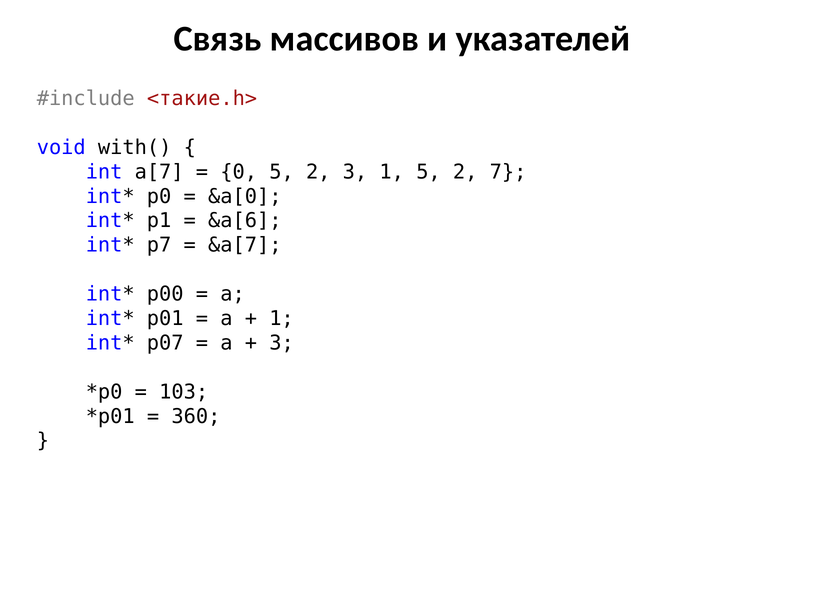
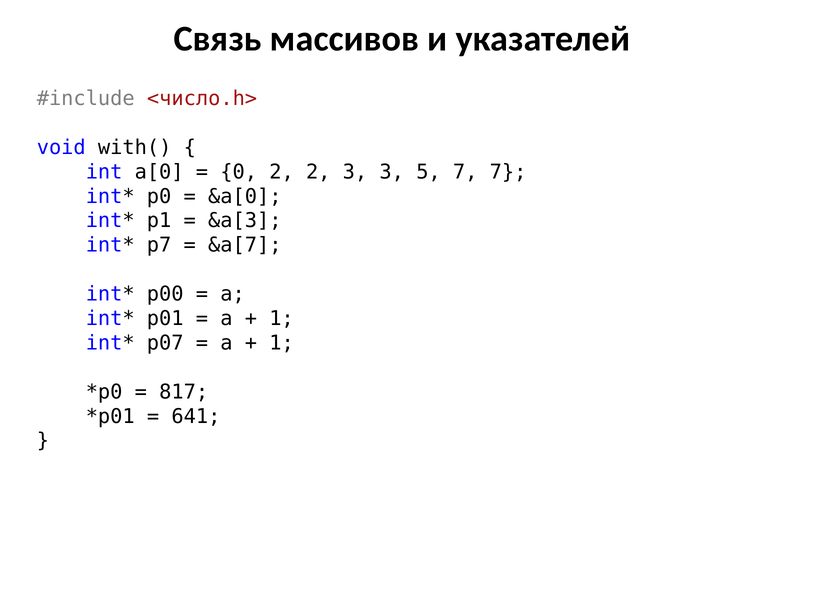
<такие.h>: <такие.h> -> <число.h>
a[7: a[7 -> a[0
0 5: 5 -> 2
3 1: 1 -> 3
2 at (465, 172): 2 -> 7
&a[6: &a[6 -> &a[3
3 at (282, 343): 3 -> 1
103: 103 -> 817
360: 360 -> 641
